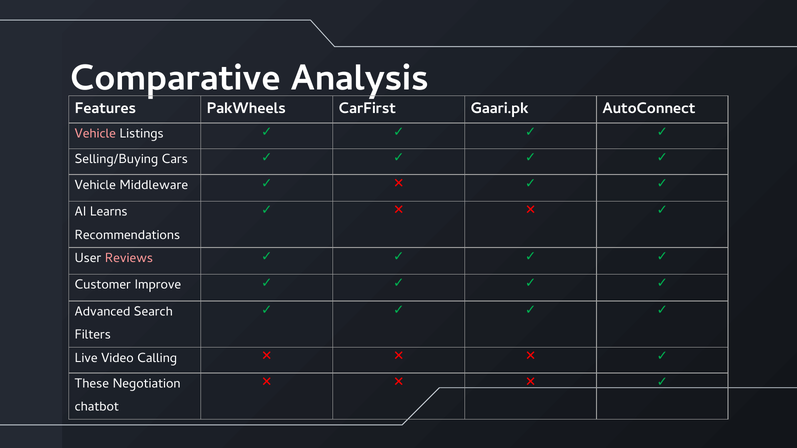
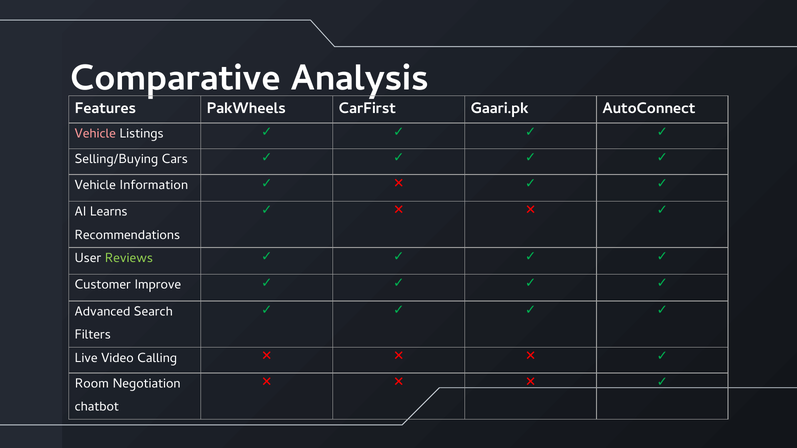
Middleware: Middleware -> Information
Reviews colour: pink -> light green
These: These -> Room
